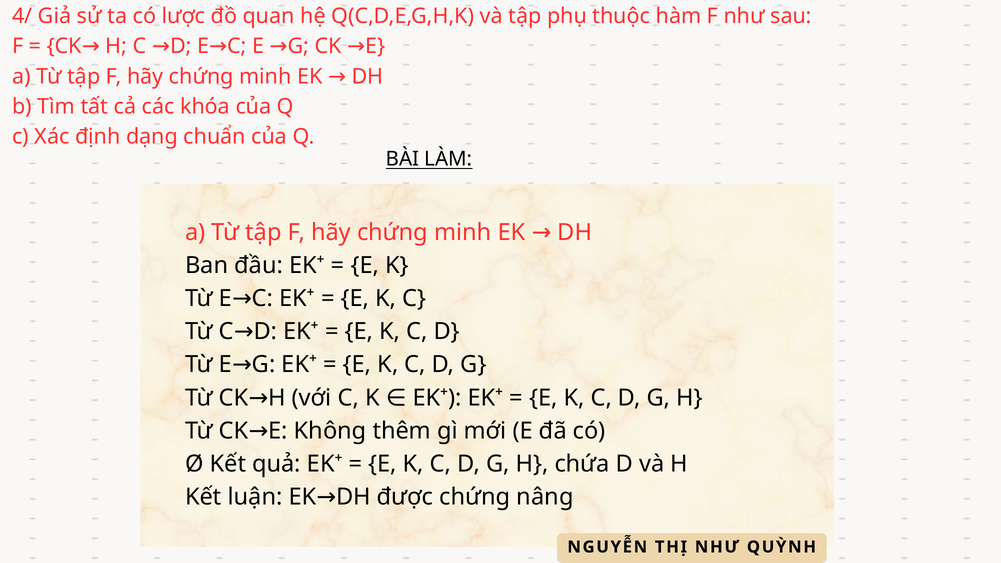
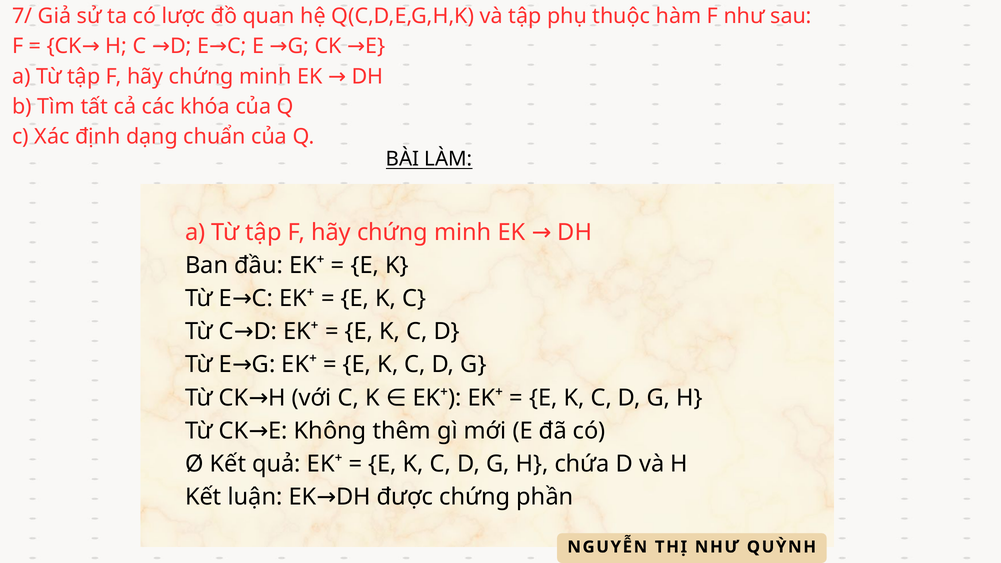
4/: 4/ -> 7/
nâng: nâng -> phần
